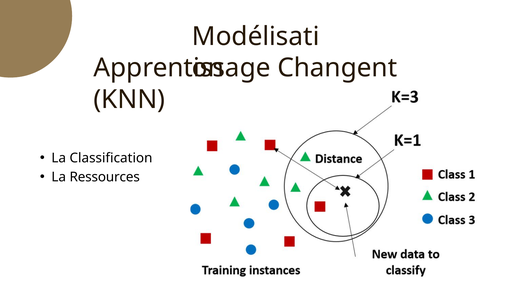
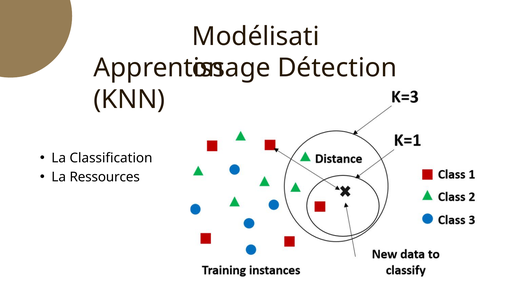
Changent: Changent -> Détection
